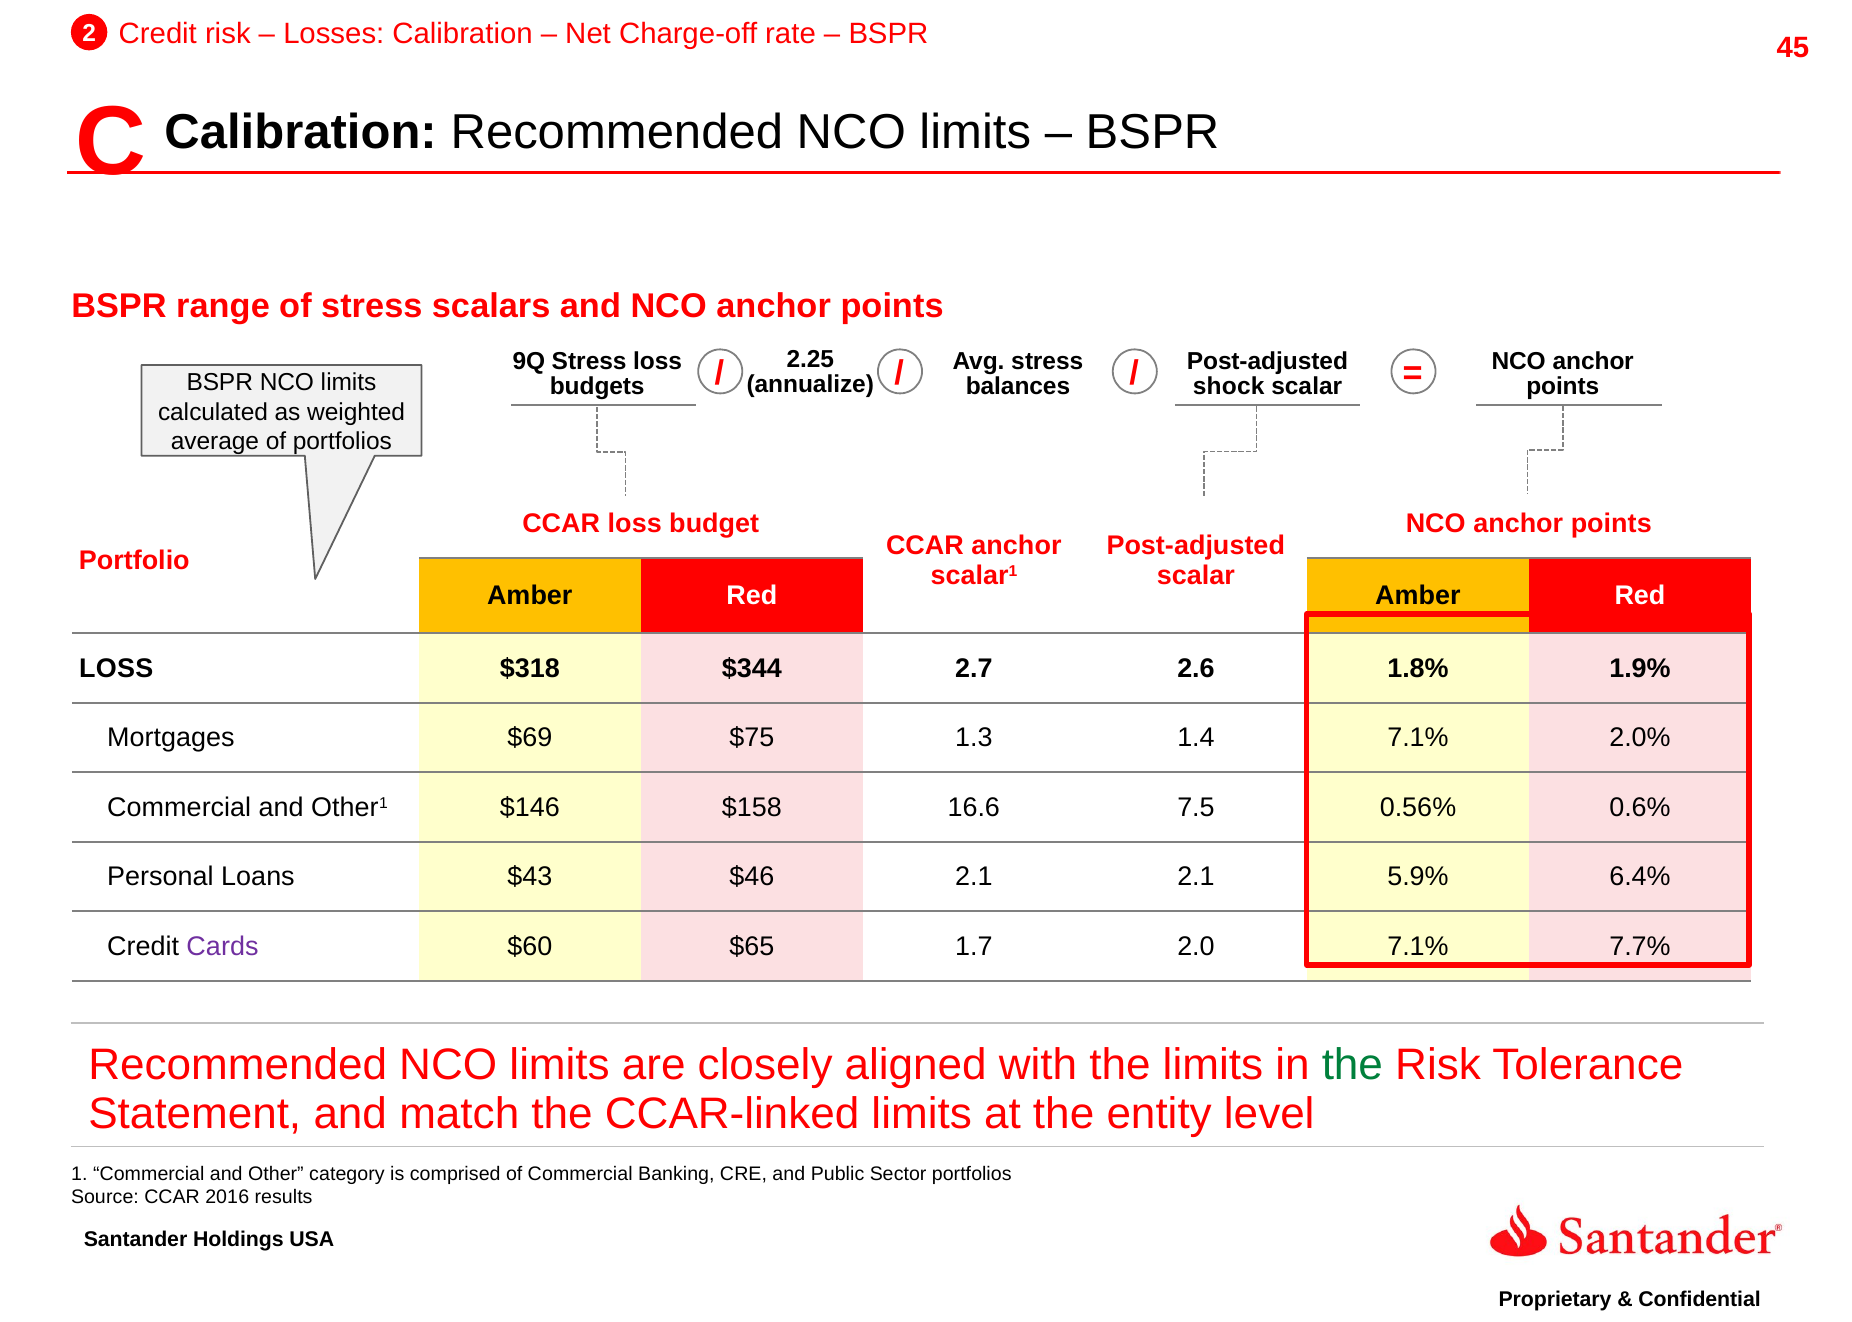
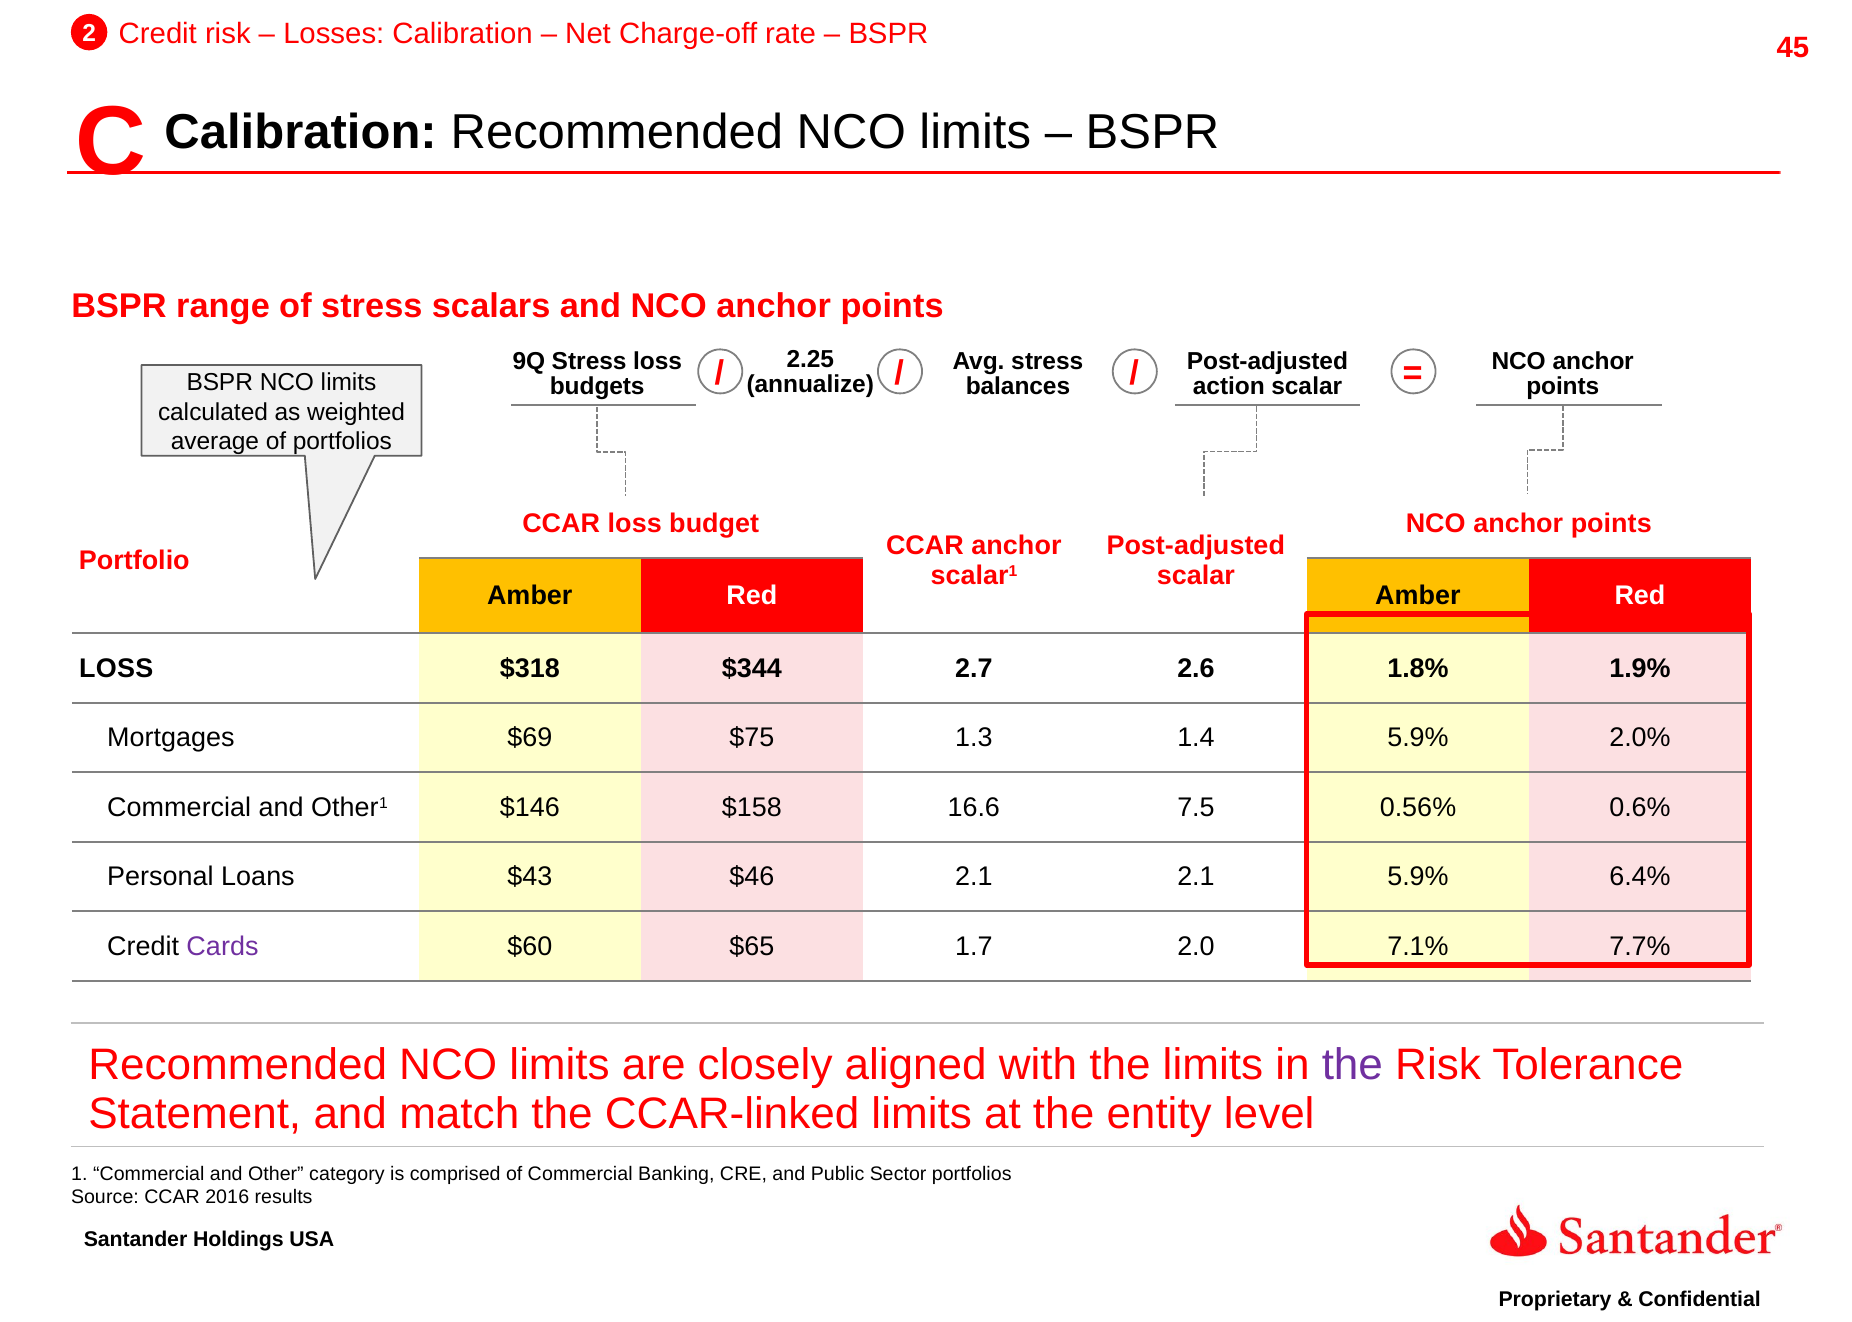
shock: shock -> action
1.4 7.1%: 7.1% -> 5.9%
the at (1352, 1065) colour: green -> purple
